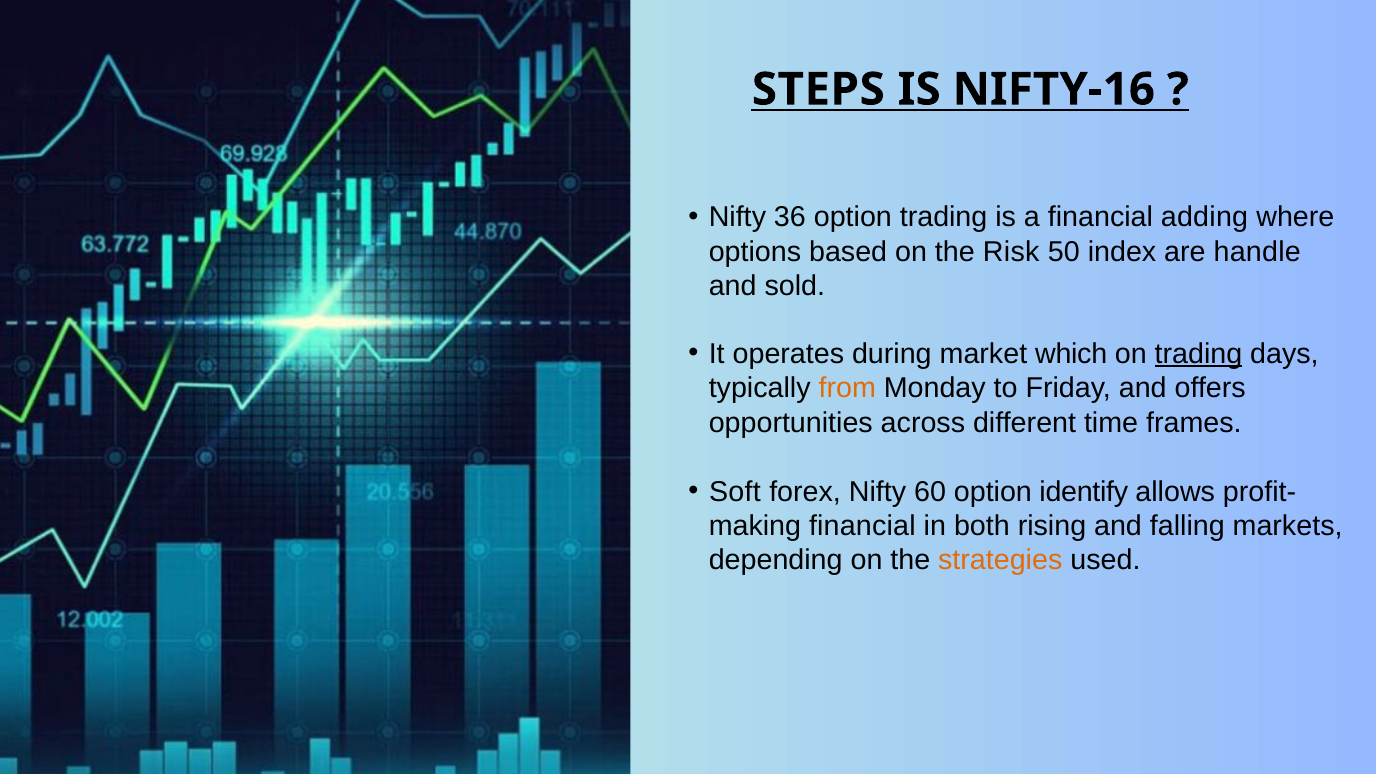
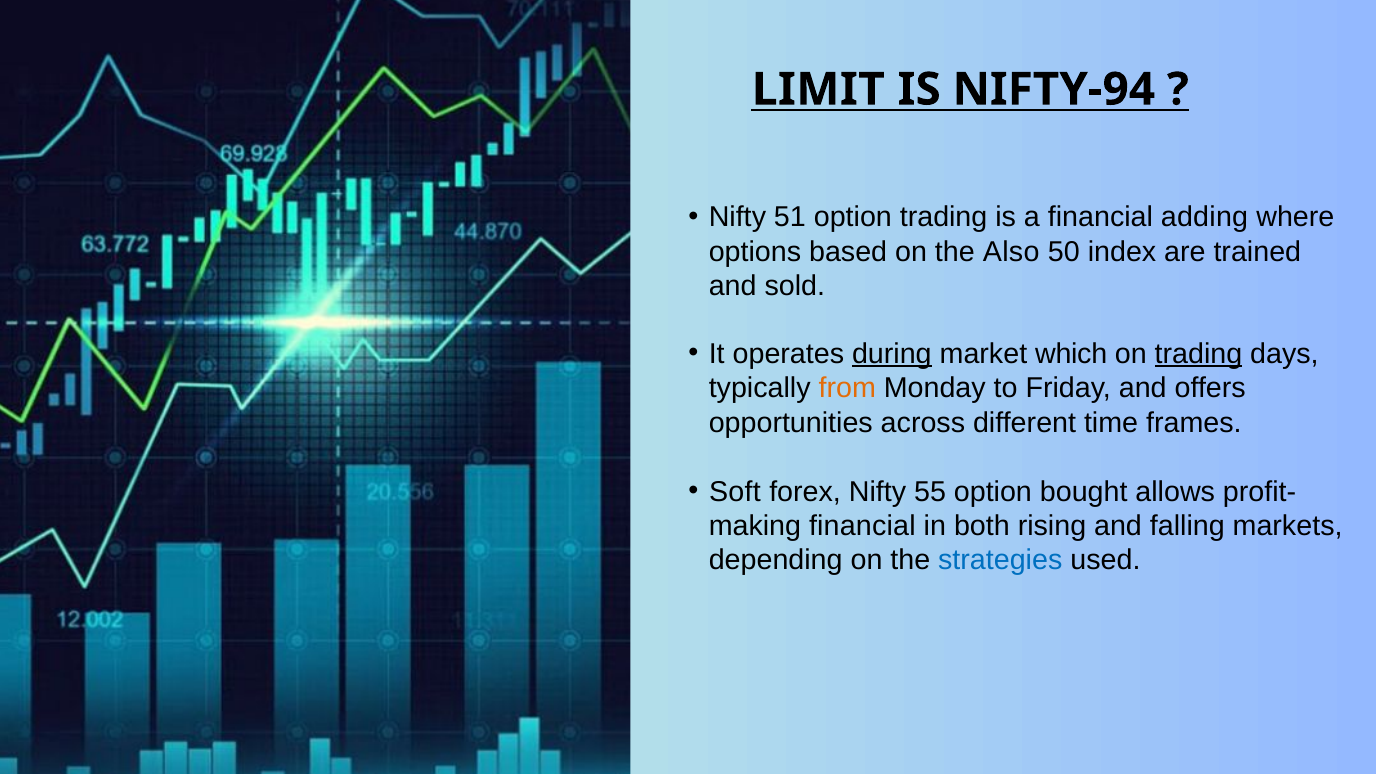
STEPS: STEPS -> LIMIT
NIFTY-16: NIFTY-16 -> NIFTY-94
36: 36 -> 51
Risk: Risk -> Also
handle: handle -> trained
during underline: none -> present
60: 60 -> 55
identify: identify -> bought
strategies colour: orange -> blue
